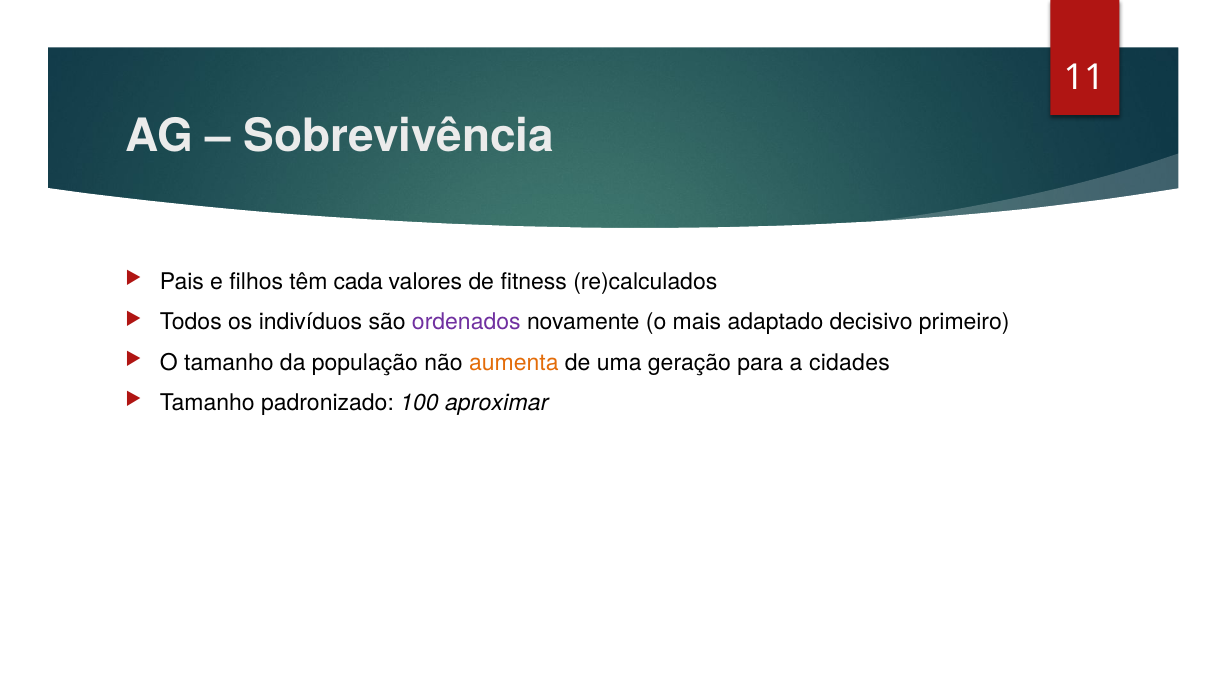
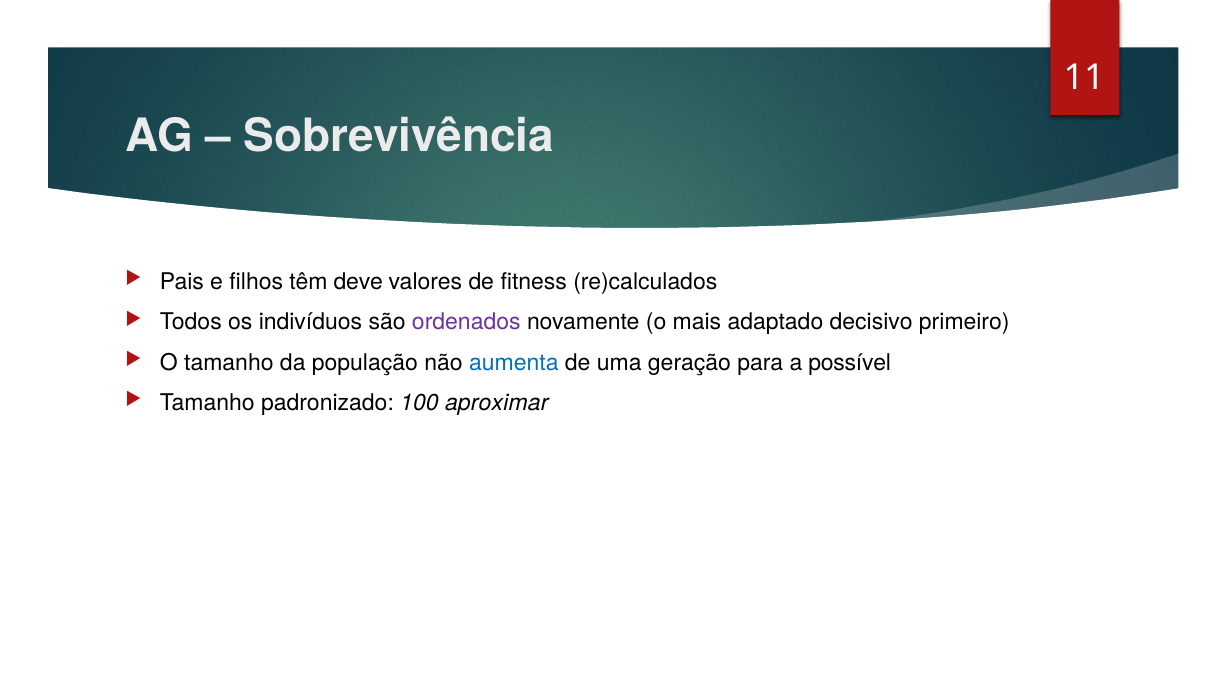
cada: cada -> deve
aumenta colour: orange -> blue
cidades: cidades -> possível
